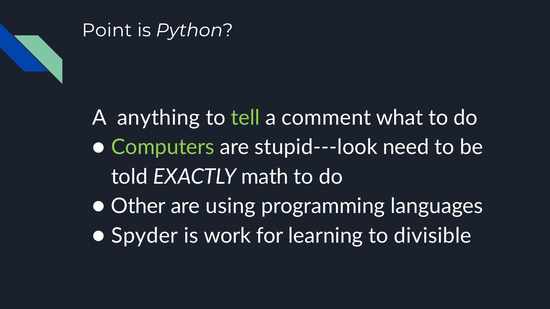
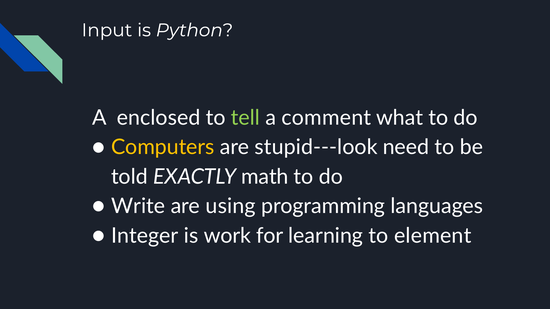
Point: Point -> Input
anything: anything -> enclosed
Computers colour: light green -> yellow
Other: Other -> Write
Spyder: Spyder -> Integer
divisible: divisible -> element
